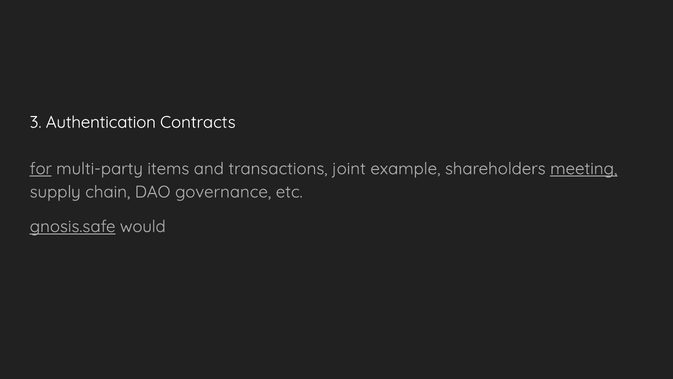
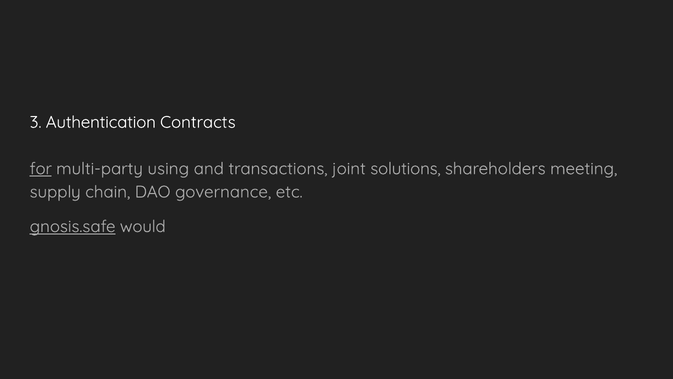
items: items -> using
example: example -> solutions
meeting underline: present -> none
